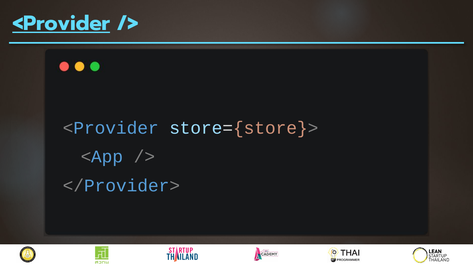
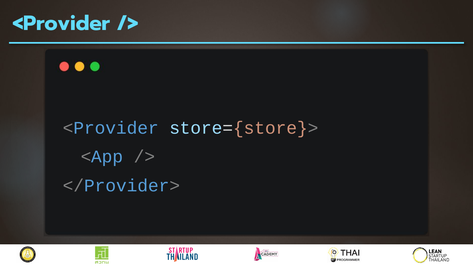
<Provider at (61, 23) underline: present -> none
